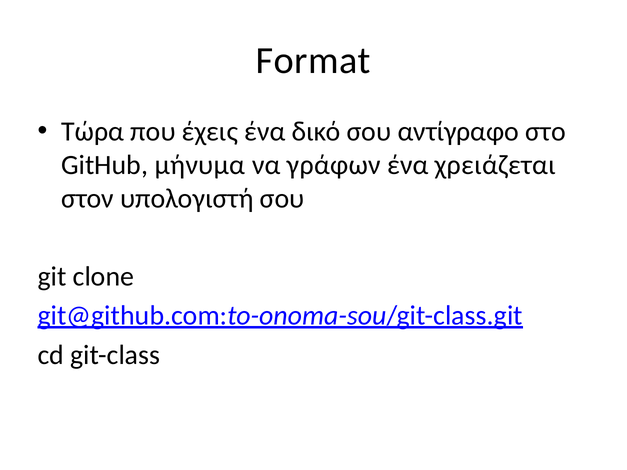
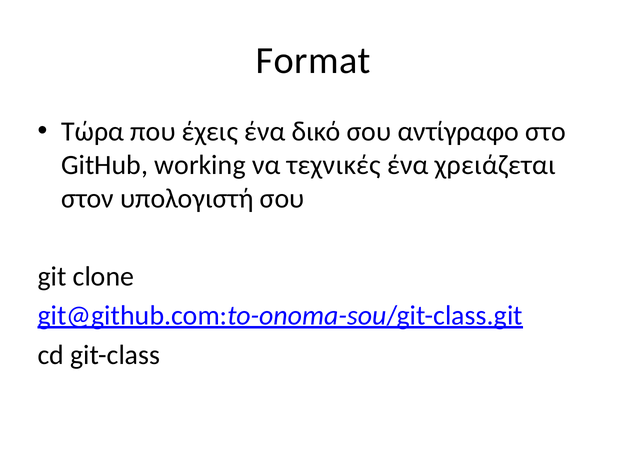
μήνυμα: μήνυμα -> working
γράφων: γράφων -> τεχνικές
